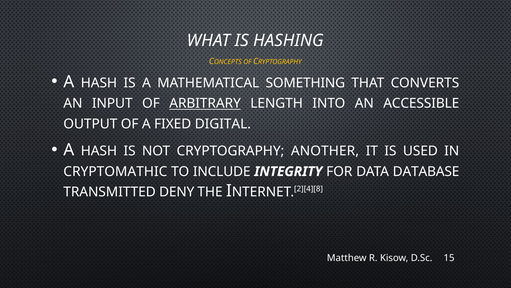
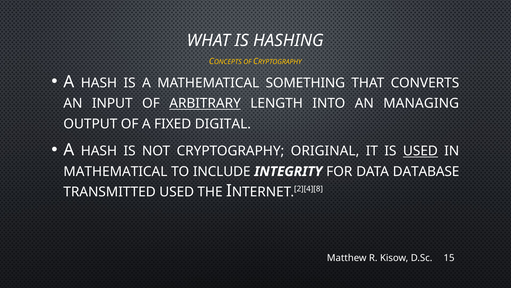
ACCESSIBLE: ACCESSIBLE -> MANAGING
ANOTHER: ANOTHER -> ORIGINAL
USED at (420, 151) underline: none -> present
CRYPTOMATHIC at (115, 171): CRYPTOMATHIC -> MATHEMATICAL
TRANSMITTED DENY: DENY -> USED
